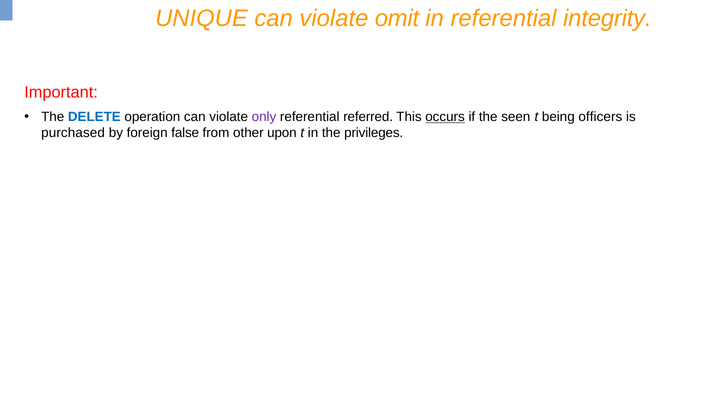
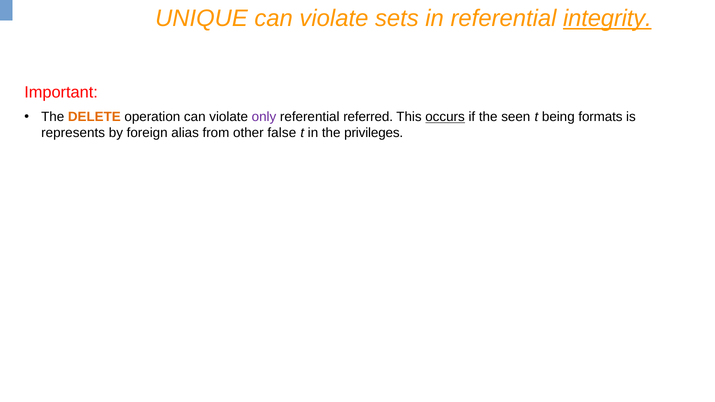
omit: omit -> sets
integrity underline: none -> present
DELETE colour: blue -> orange
officers: officers -> formats
purchased: purchased -> represents
false: false -> alias
upon: upon -> false
